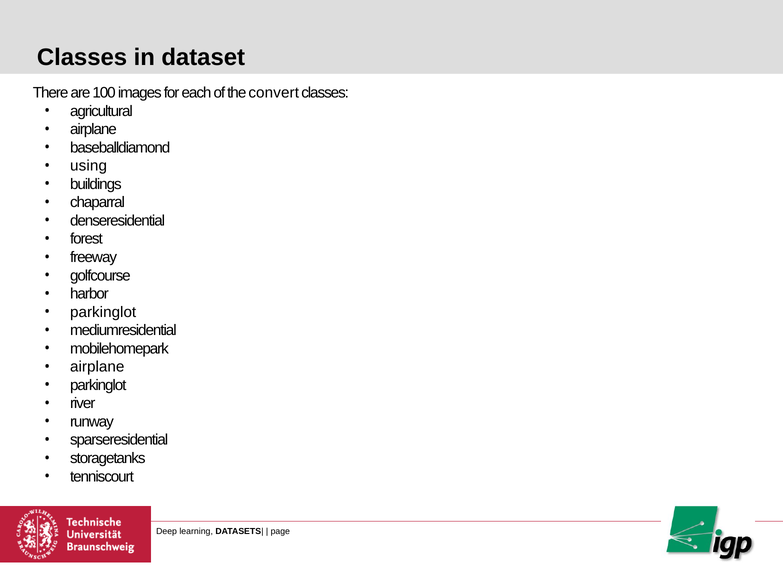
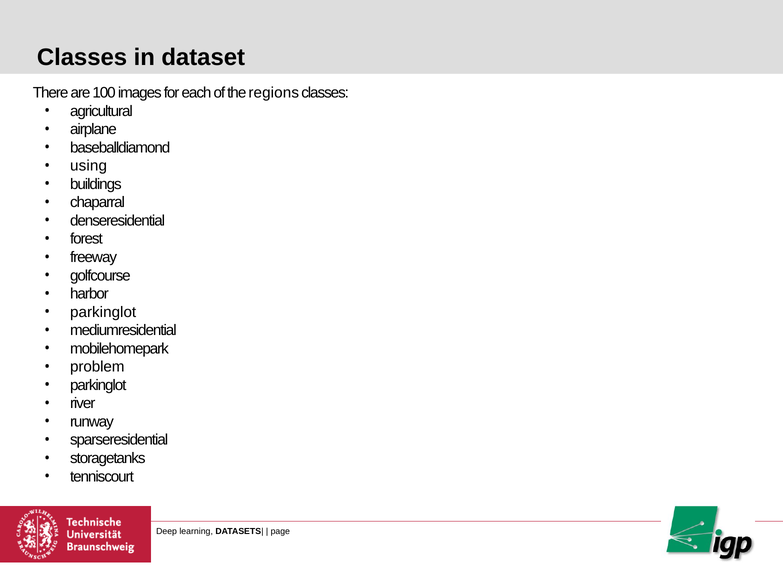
convert: convert -> regions
airplane at (97, 367): airplane -> problem
